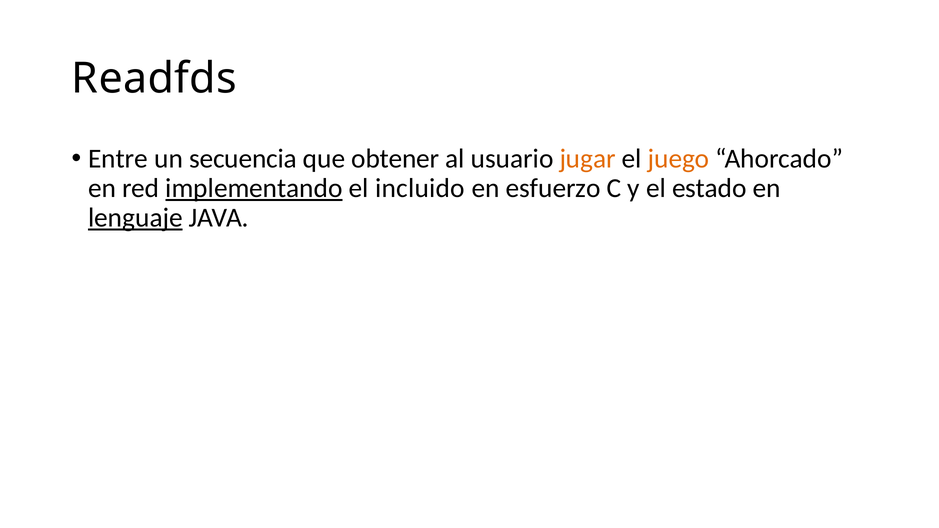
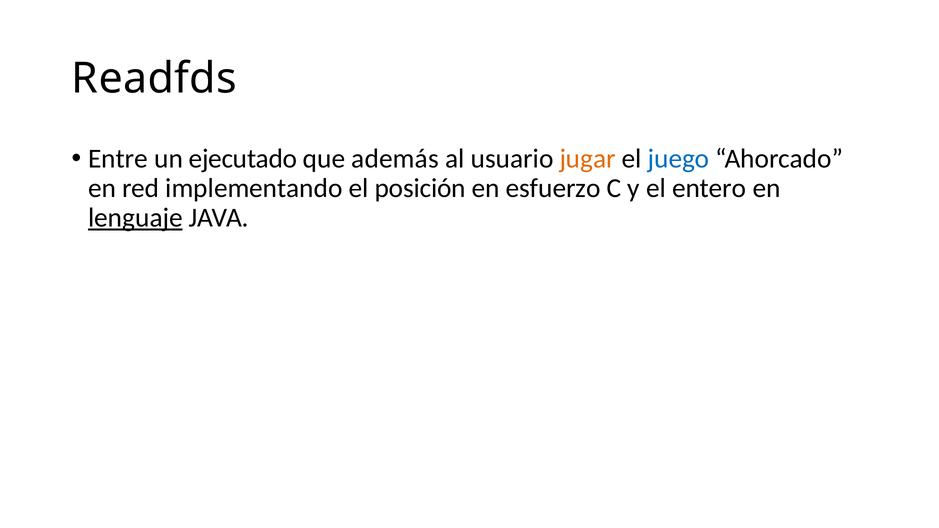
secuencia: secuencia -> ejecutado
obtener: obtener -> además
juego colour: orange -> blue
implementando underline: present -> none
incluido: incluido -> posición
estado: estado -> entero
